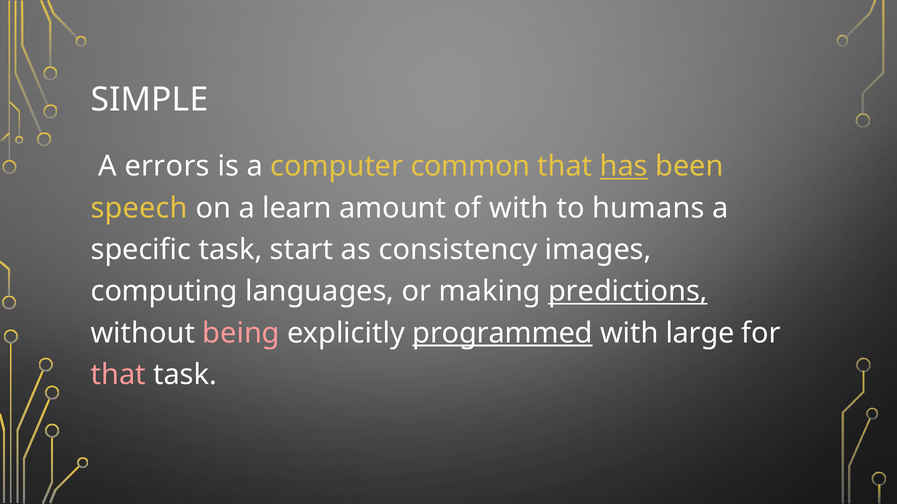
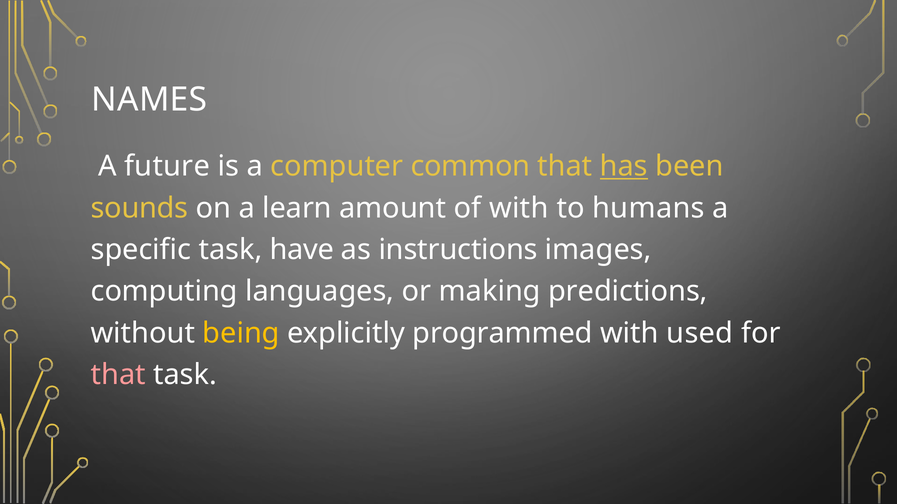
SIMPLE: SIMPLE -> NAMES
errors: errors -> future
speech: speech -> sounds
start: start -> have
consistency: consistency -> instructions
predictions underline: present -> none
being colour: pink -> yellow
programmed underline: present -> none
large: large -> used
